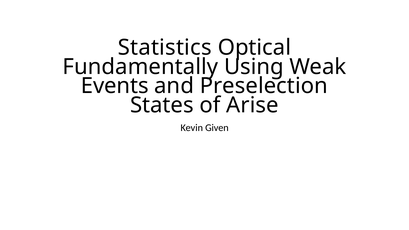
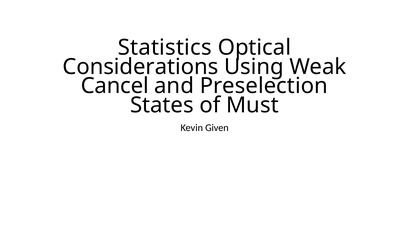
Fundamentally: Fundamentally -> Considerations
Events: Events -> Cancel
Arise: Arise -> Must
